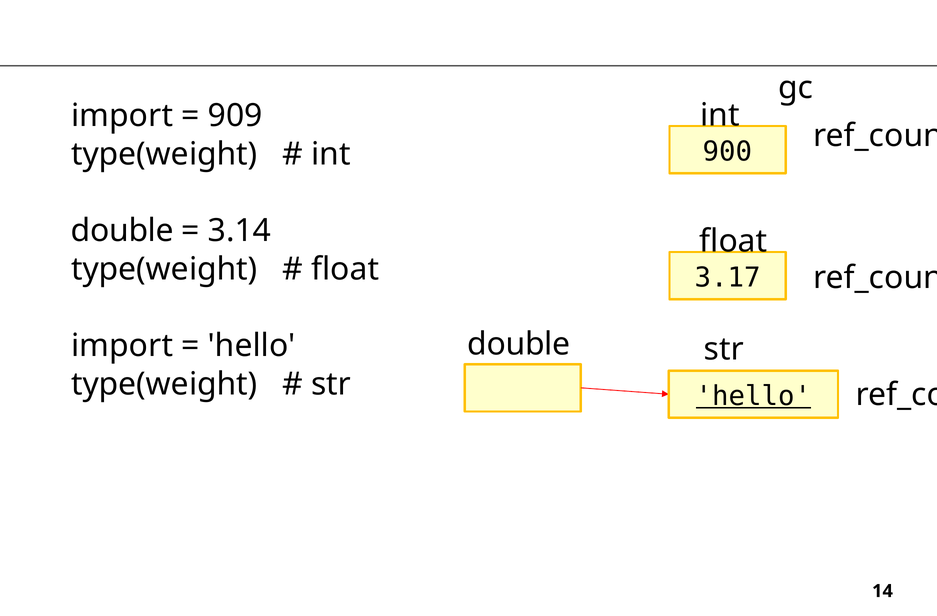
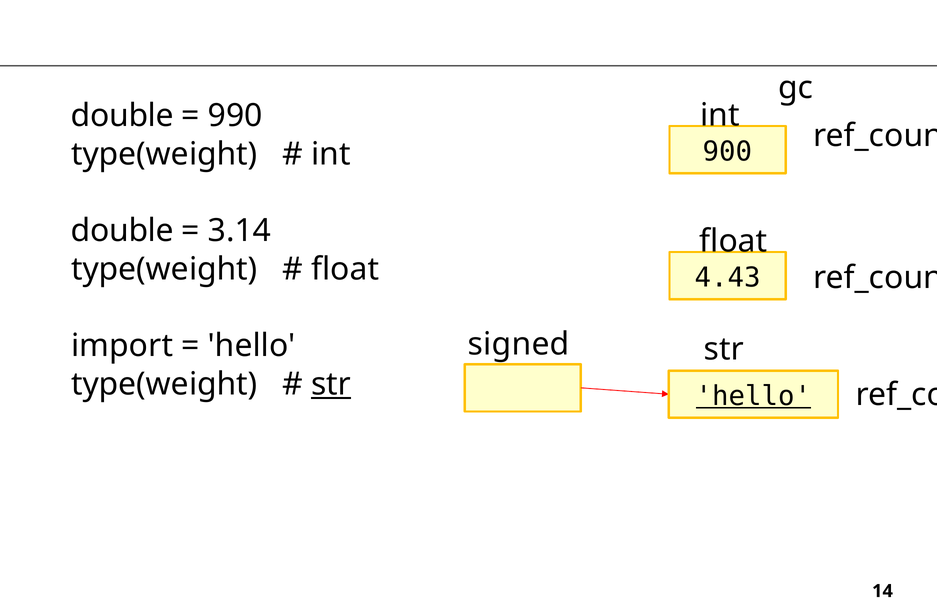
import at (122, 116): import -> double
909: 909 -> 990
3.17: 3.17 -> 4.43
double at (519, 344): double -> signed
str at (331, 384) underline: none -> present
